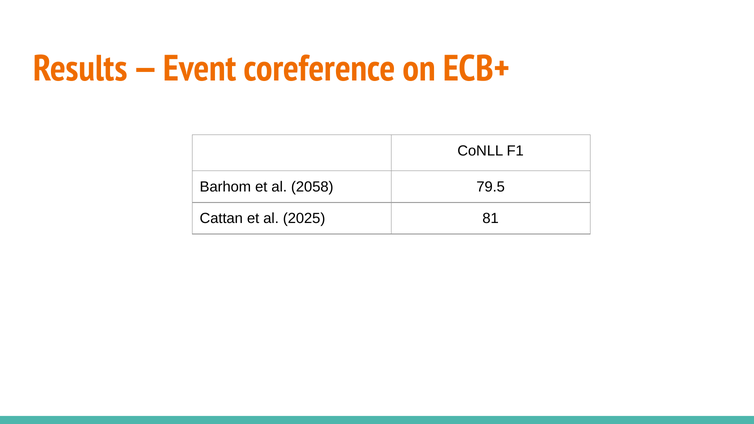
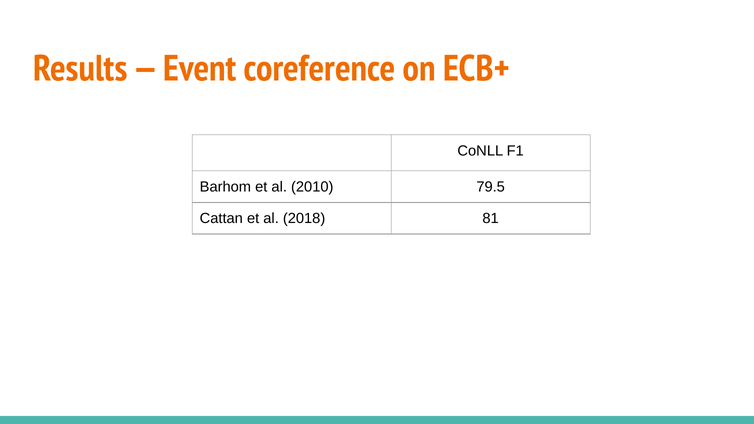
2058: 2058 -> 2010
2025: 2025 -> 2018
